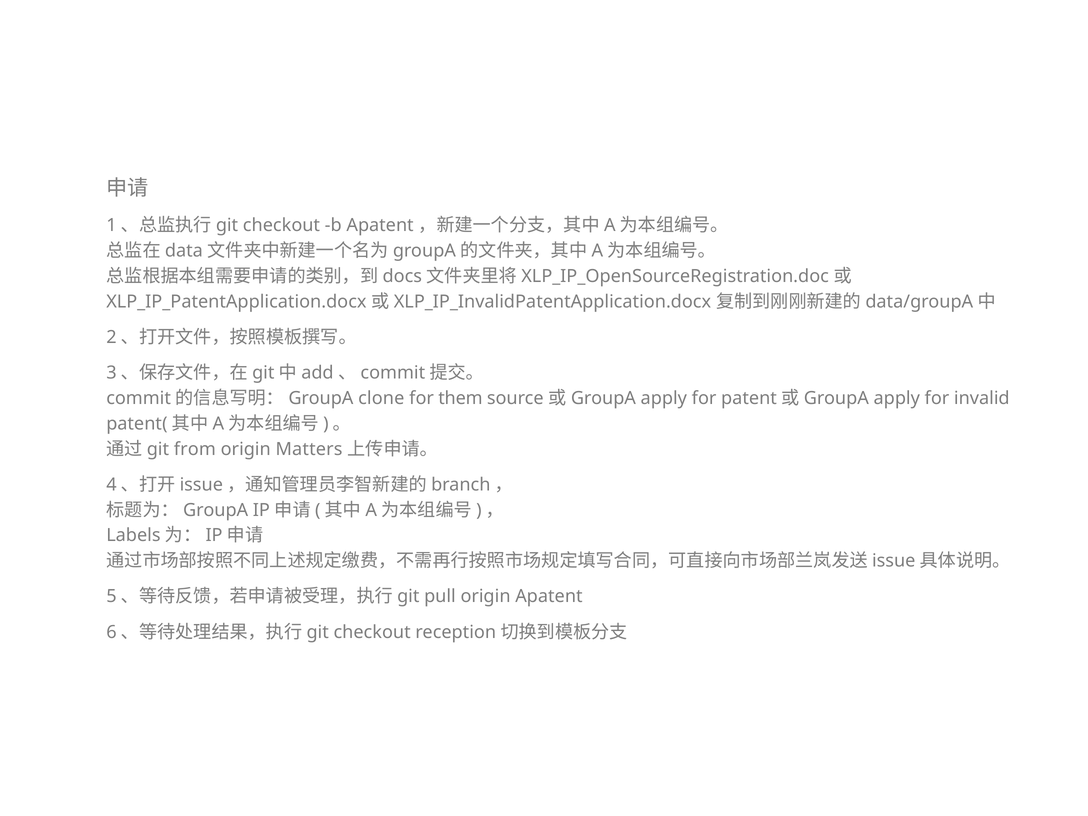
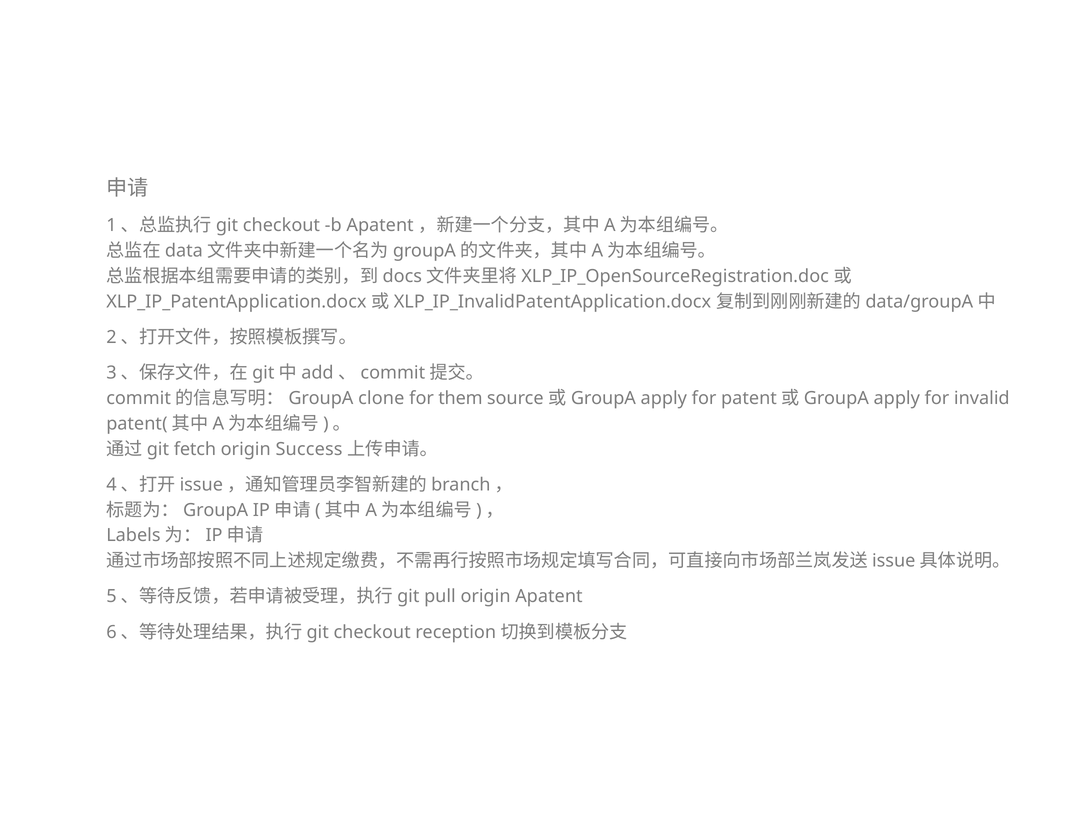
from: from -> fetch
Matters: Matters -> Success
